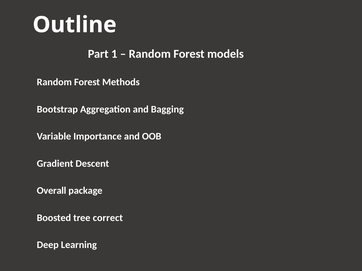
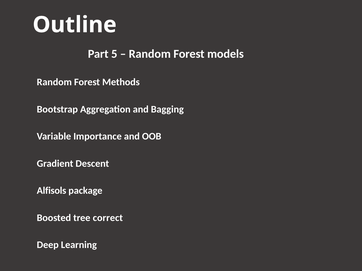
1: 1 -> 5
Overall: Overall -> Alfisols
